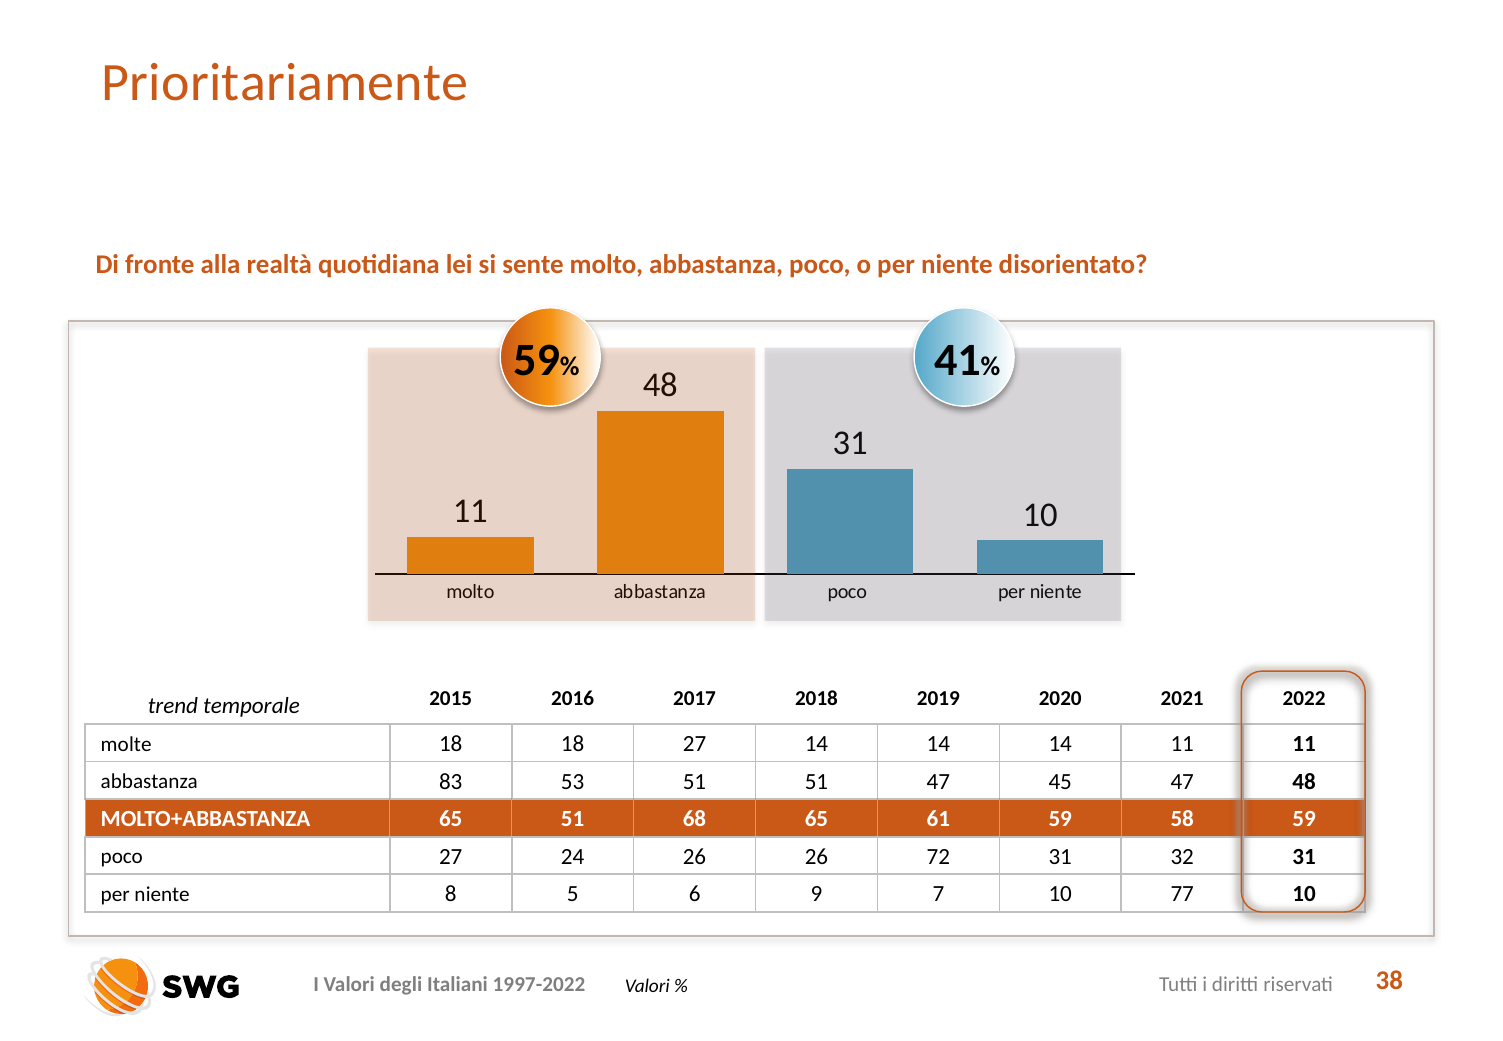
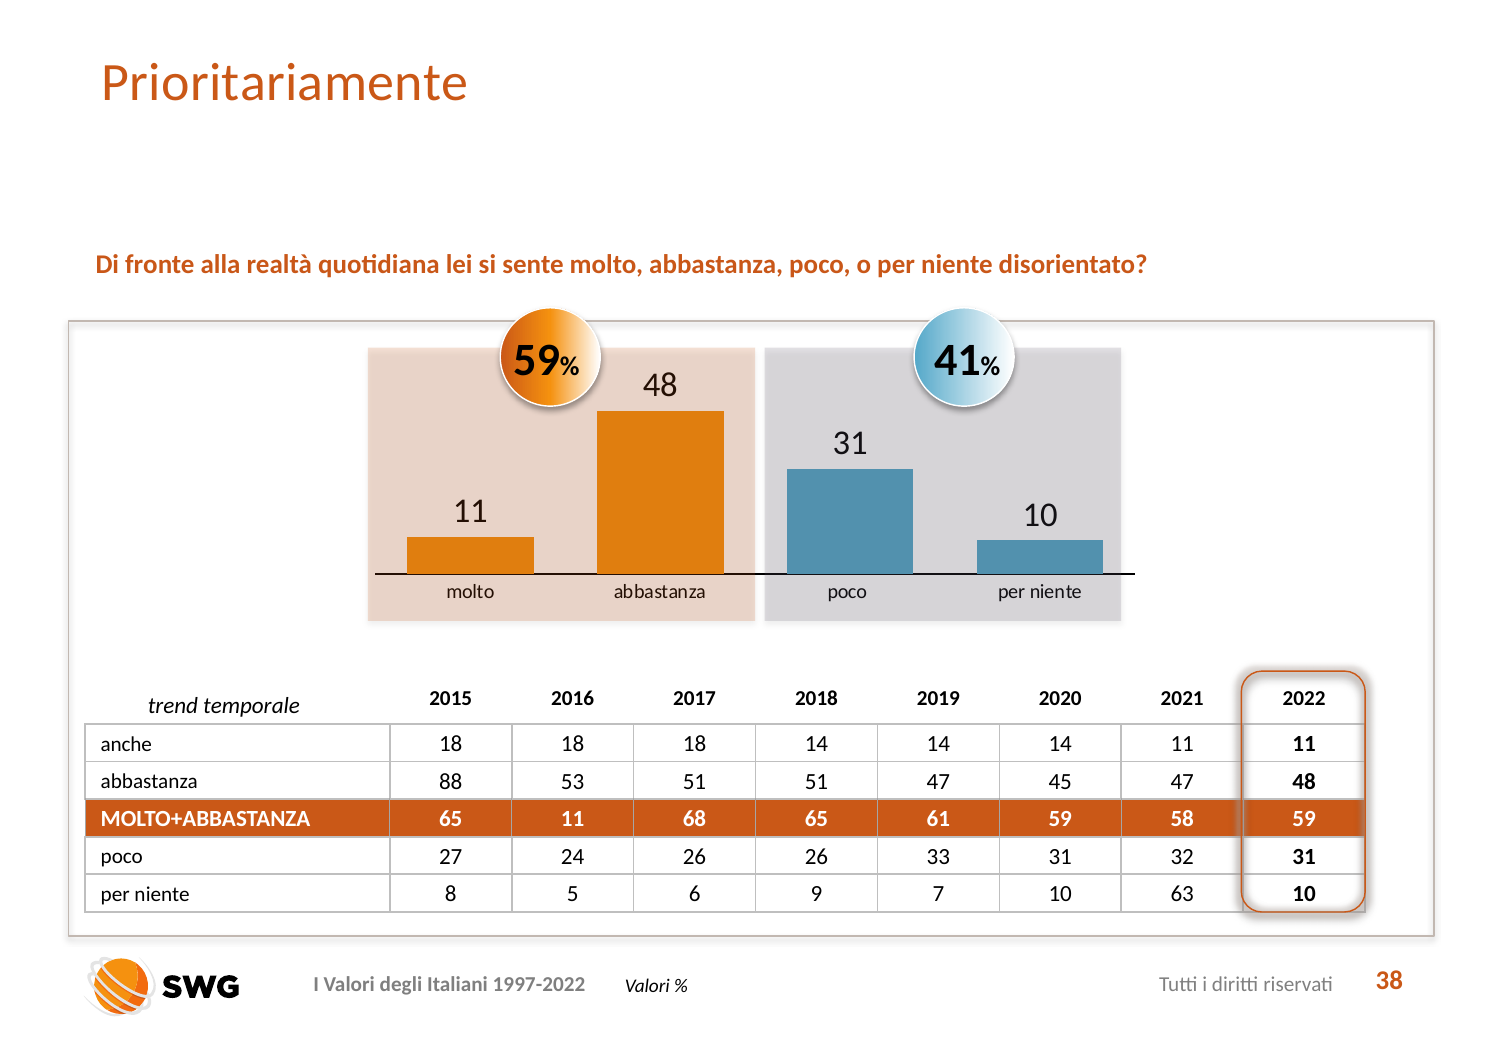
molte: molte -> anche
18 18 27: 27 -> 18
83: 83 -> 88
65 51: 51 -> 11
72: 72 -> 33
77: 77 -> 63
